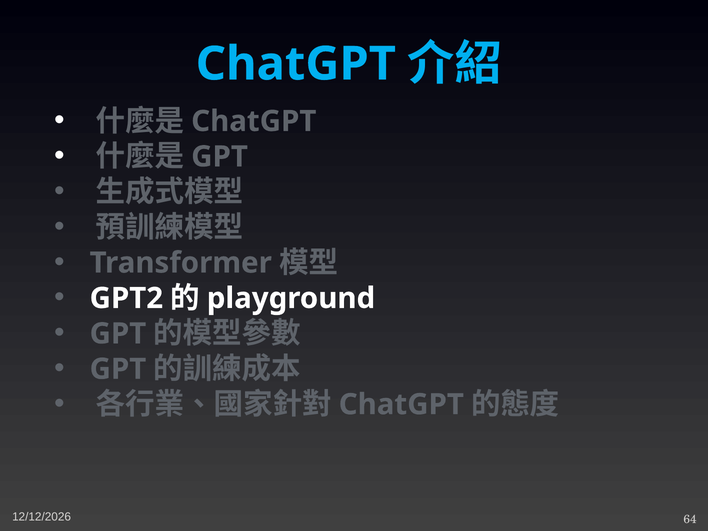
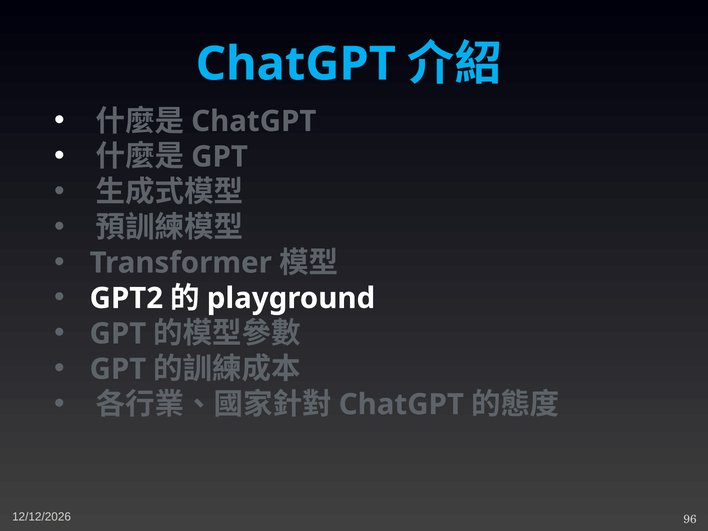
64: 64 -> 96
